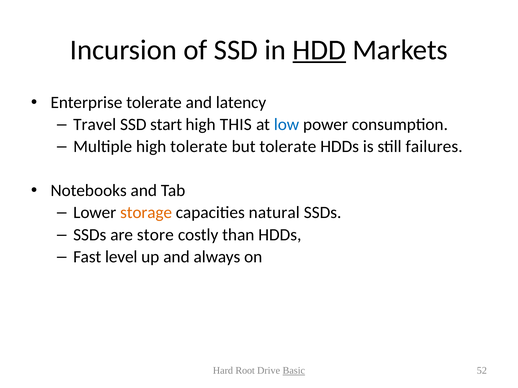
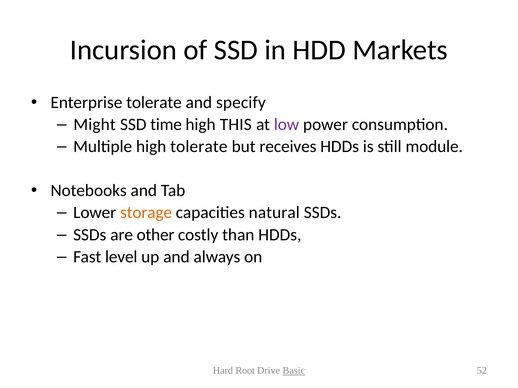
HDD underline: present -> none
latency: latency -> specify
Travel: Travel -> Might
start: start -> time
low colour: blue -> purple
but tolerate: tolerate -> receives
failures: failures -> module
store: store -> other
